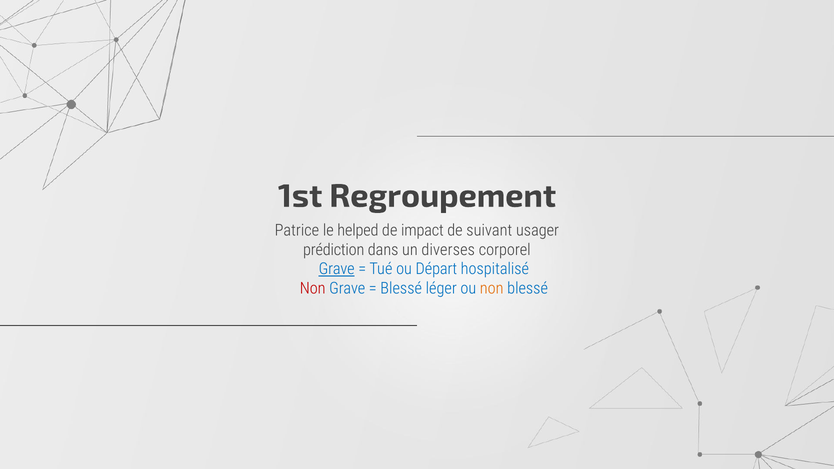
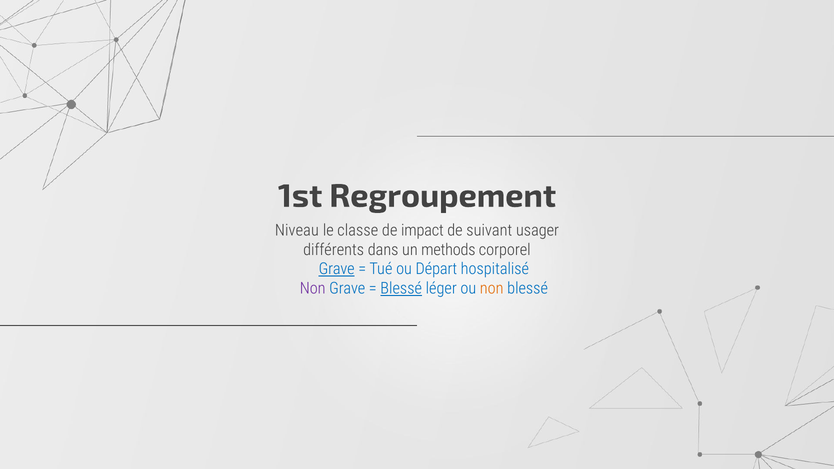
Patrice: Patrice -> Niveau
helped: helped -> classe
prédiction: prédiction -> différents
diverses: diverses -> methods
Non at (313, 289) colour: red -> purple
Blessé at (401, 289) underline: none -> present
